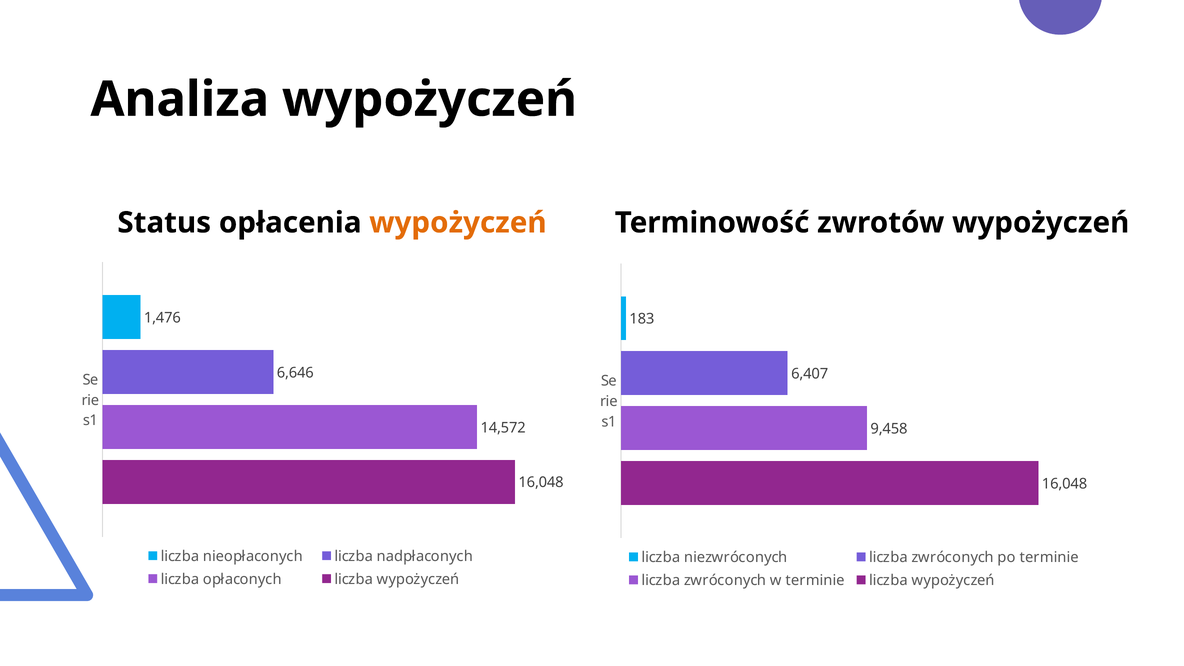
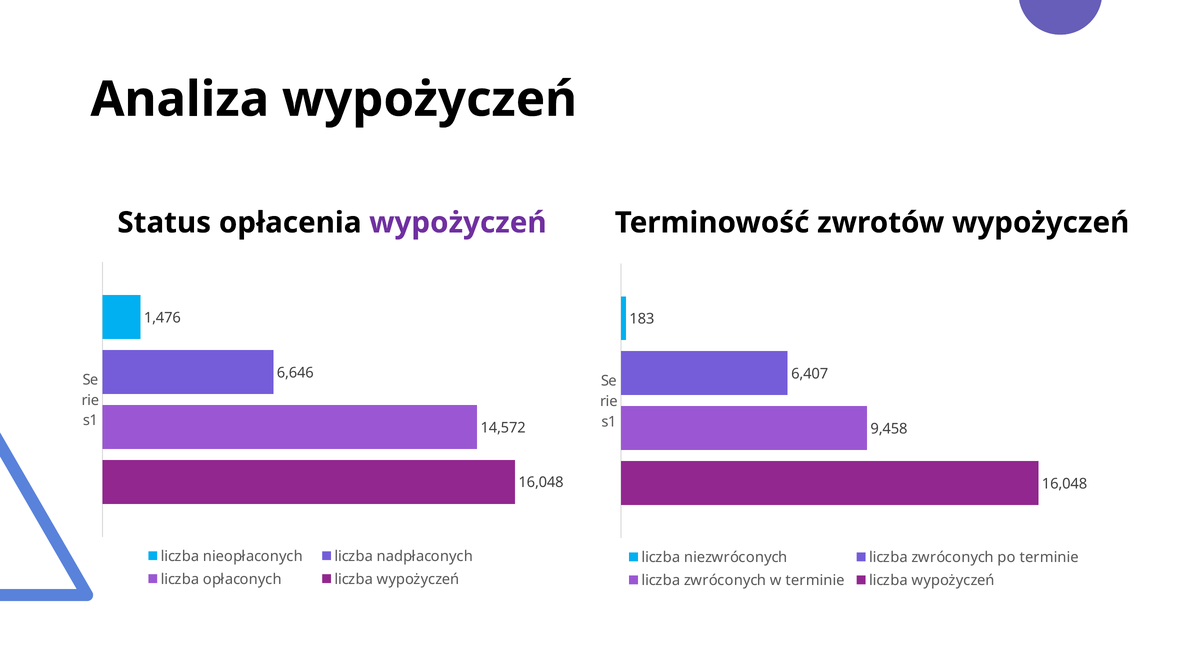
wypożyczeń at (458, 223) colour: orange -> purple
